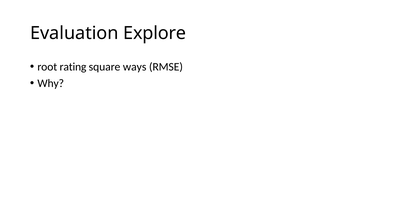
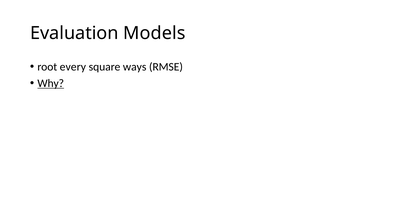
Explore: Explore -> Models
rating: rating -> every
Why underline: none -> present
